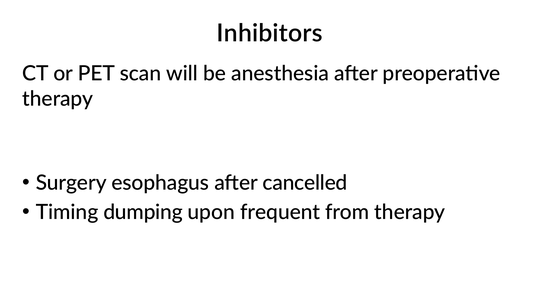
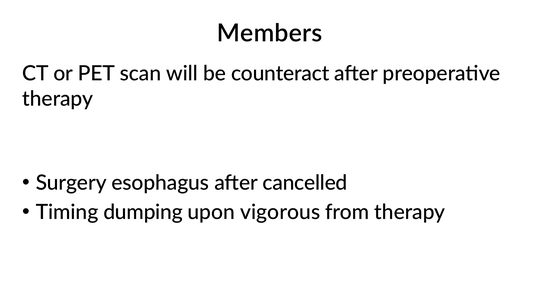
Inhibitors: Inhibitors -> Members
anesthesia: anesthesia -> counteract
frequent: frequent -> vigorous
